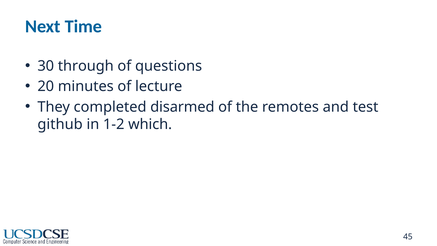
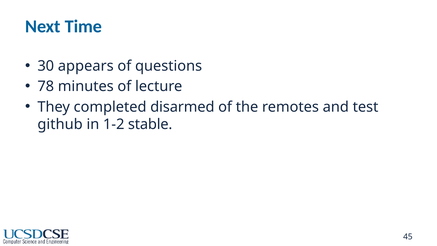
through: through -> appears
20: 20 -> 78
which: which -> stable
